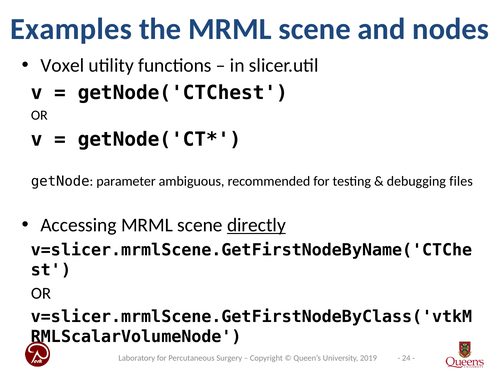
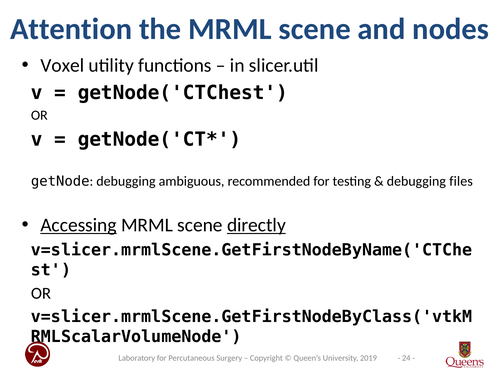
Examples: Examples -> Attention
getNode parameter: parameter -> debugging
Accessing underline: none -> present
